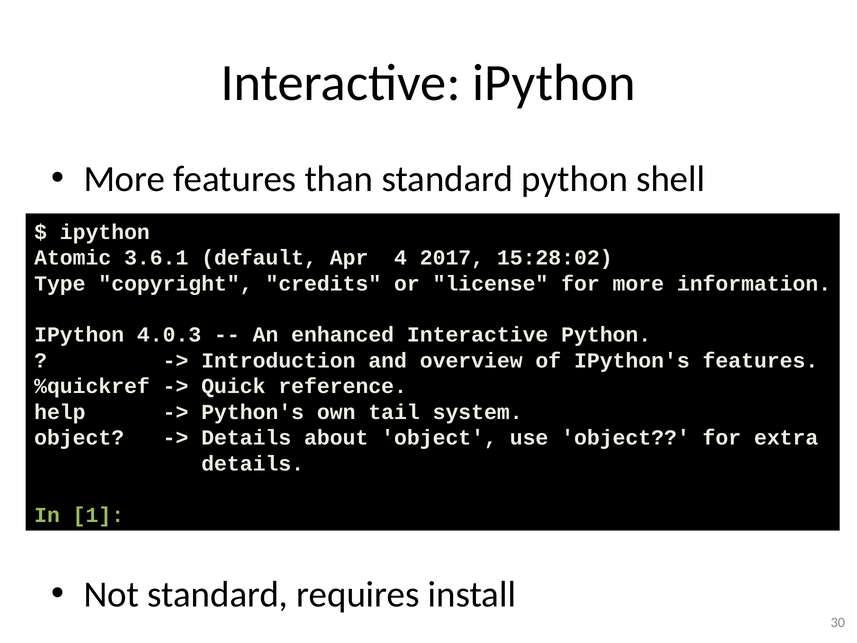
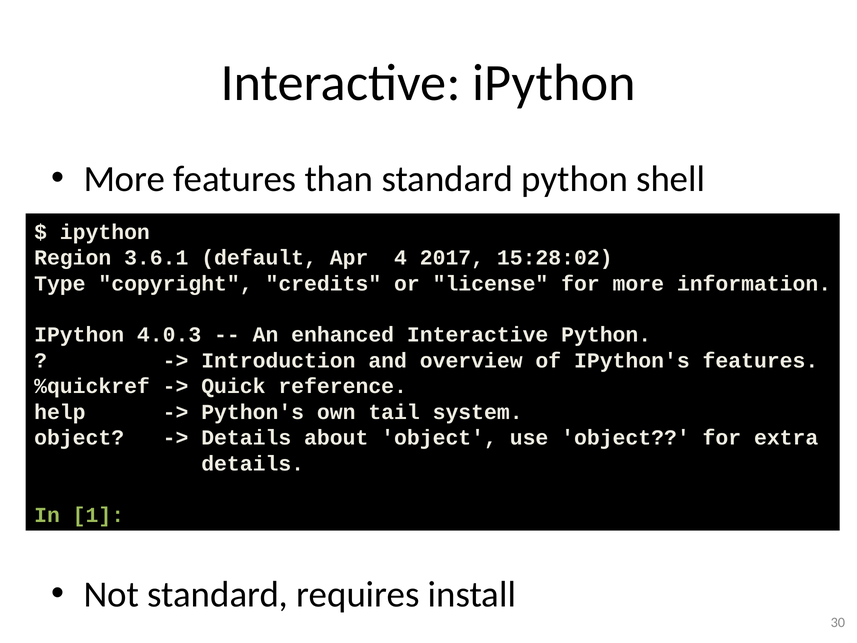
Atomic: Atomic -> Region
